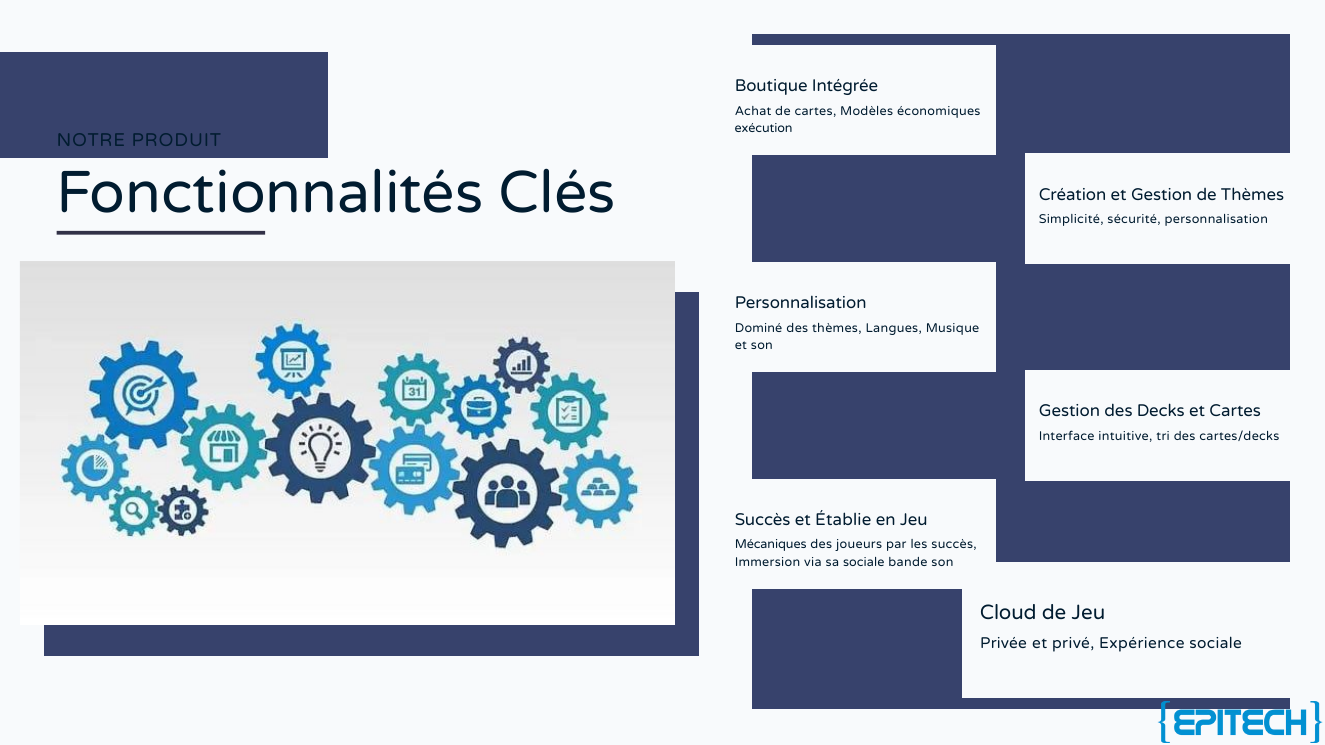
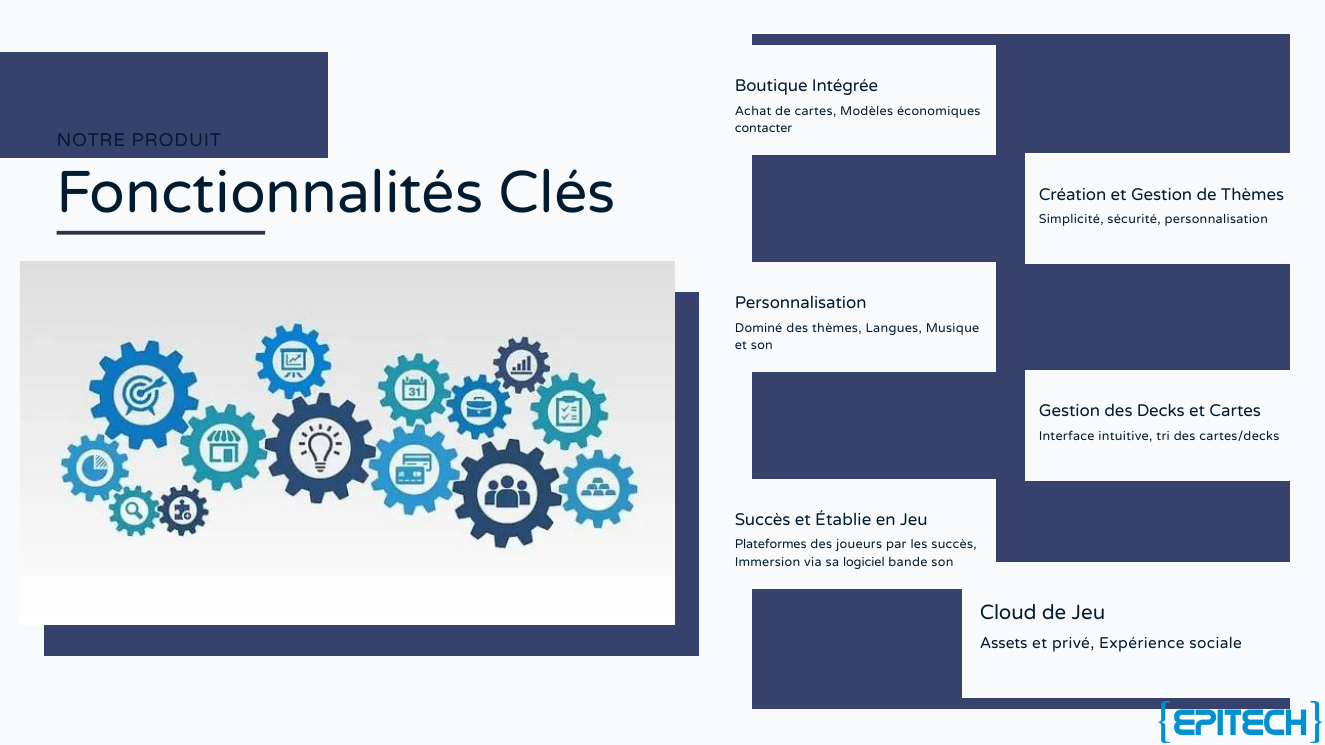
exécution: exécution -> contacter
Mécaniques: Mécaniques -> Plateformes
sa sociale: sociale -> logiciel
Privée: Privée -> Assets
